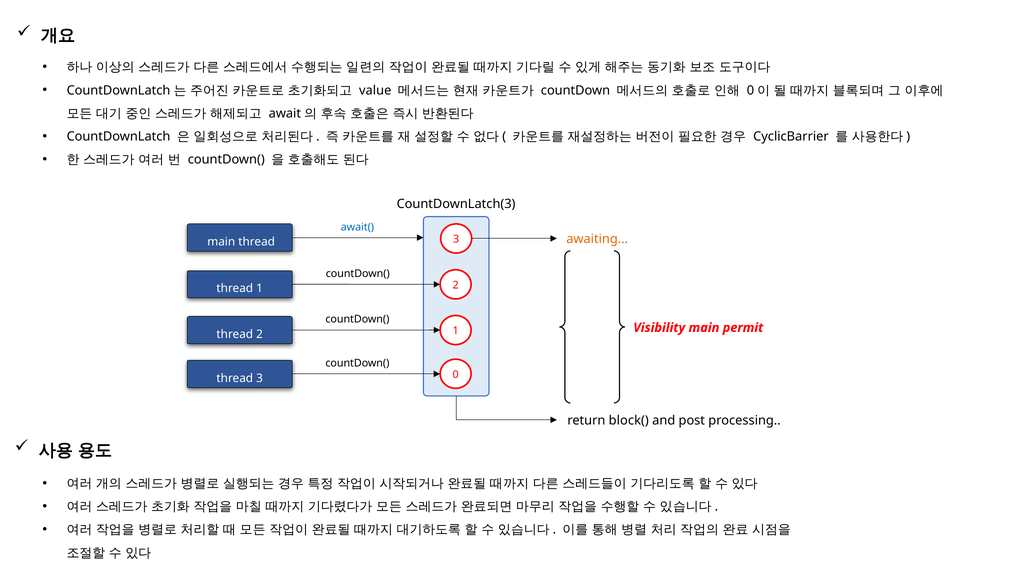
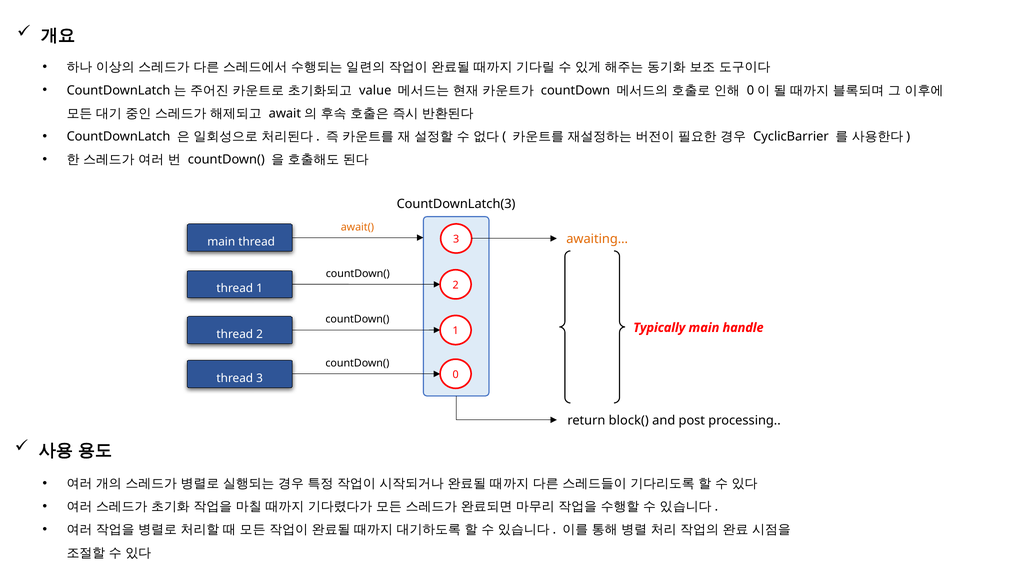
await( colour: blue -> orange
Visibility: Visibility -> Typically
permit: permit -> handle
